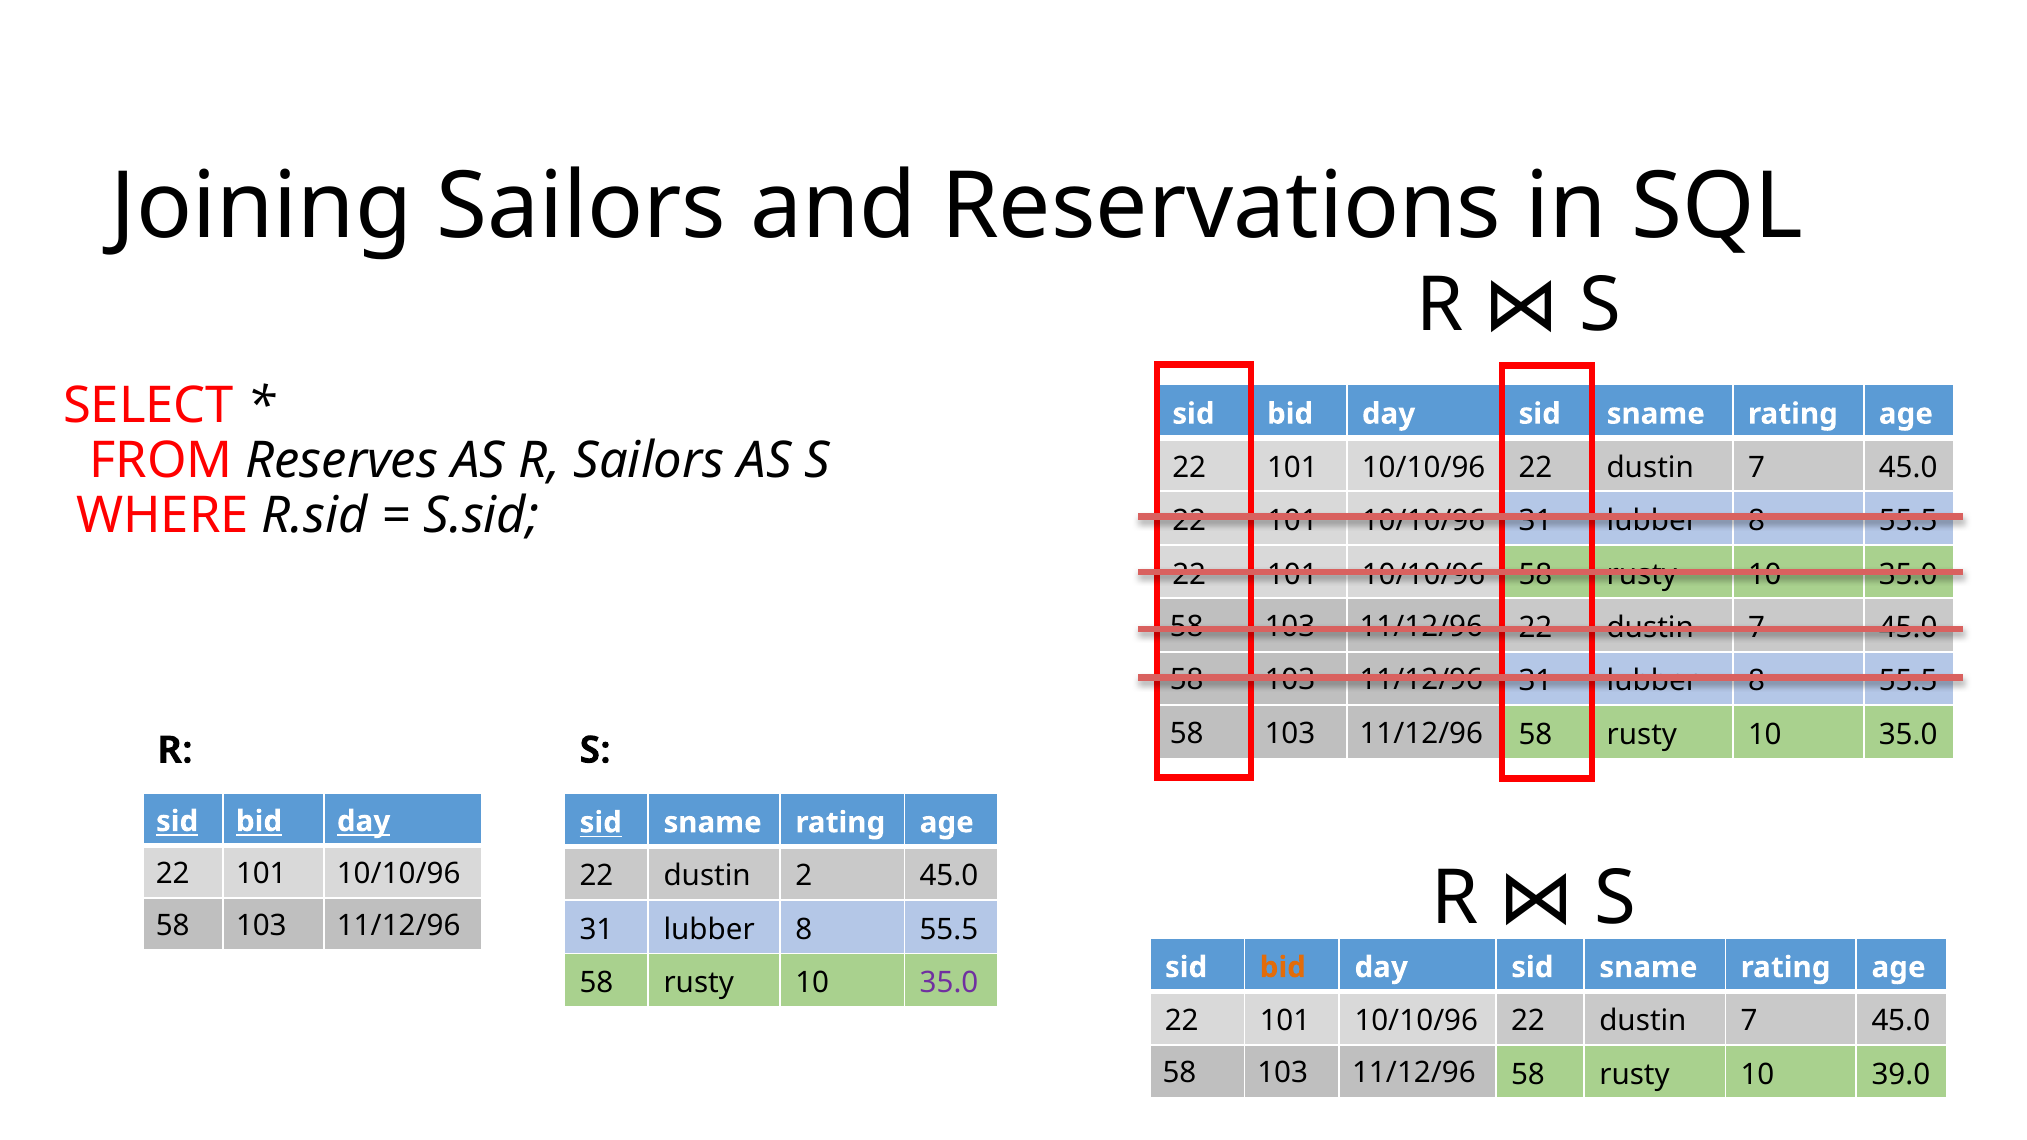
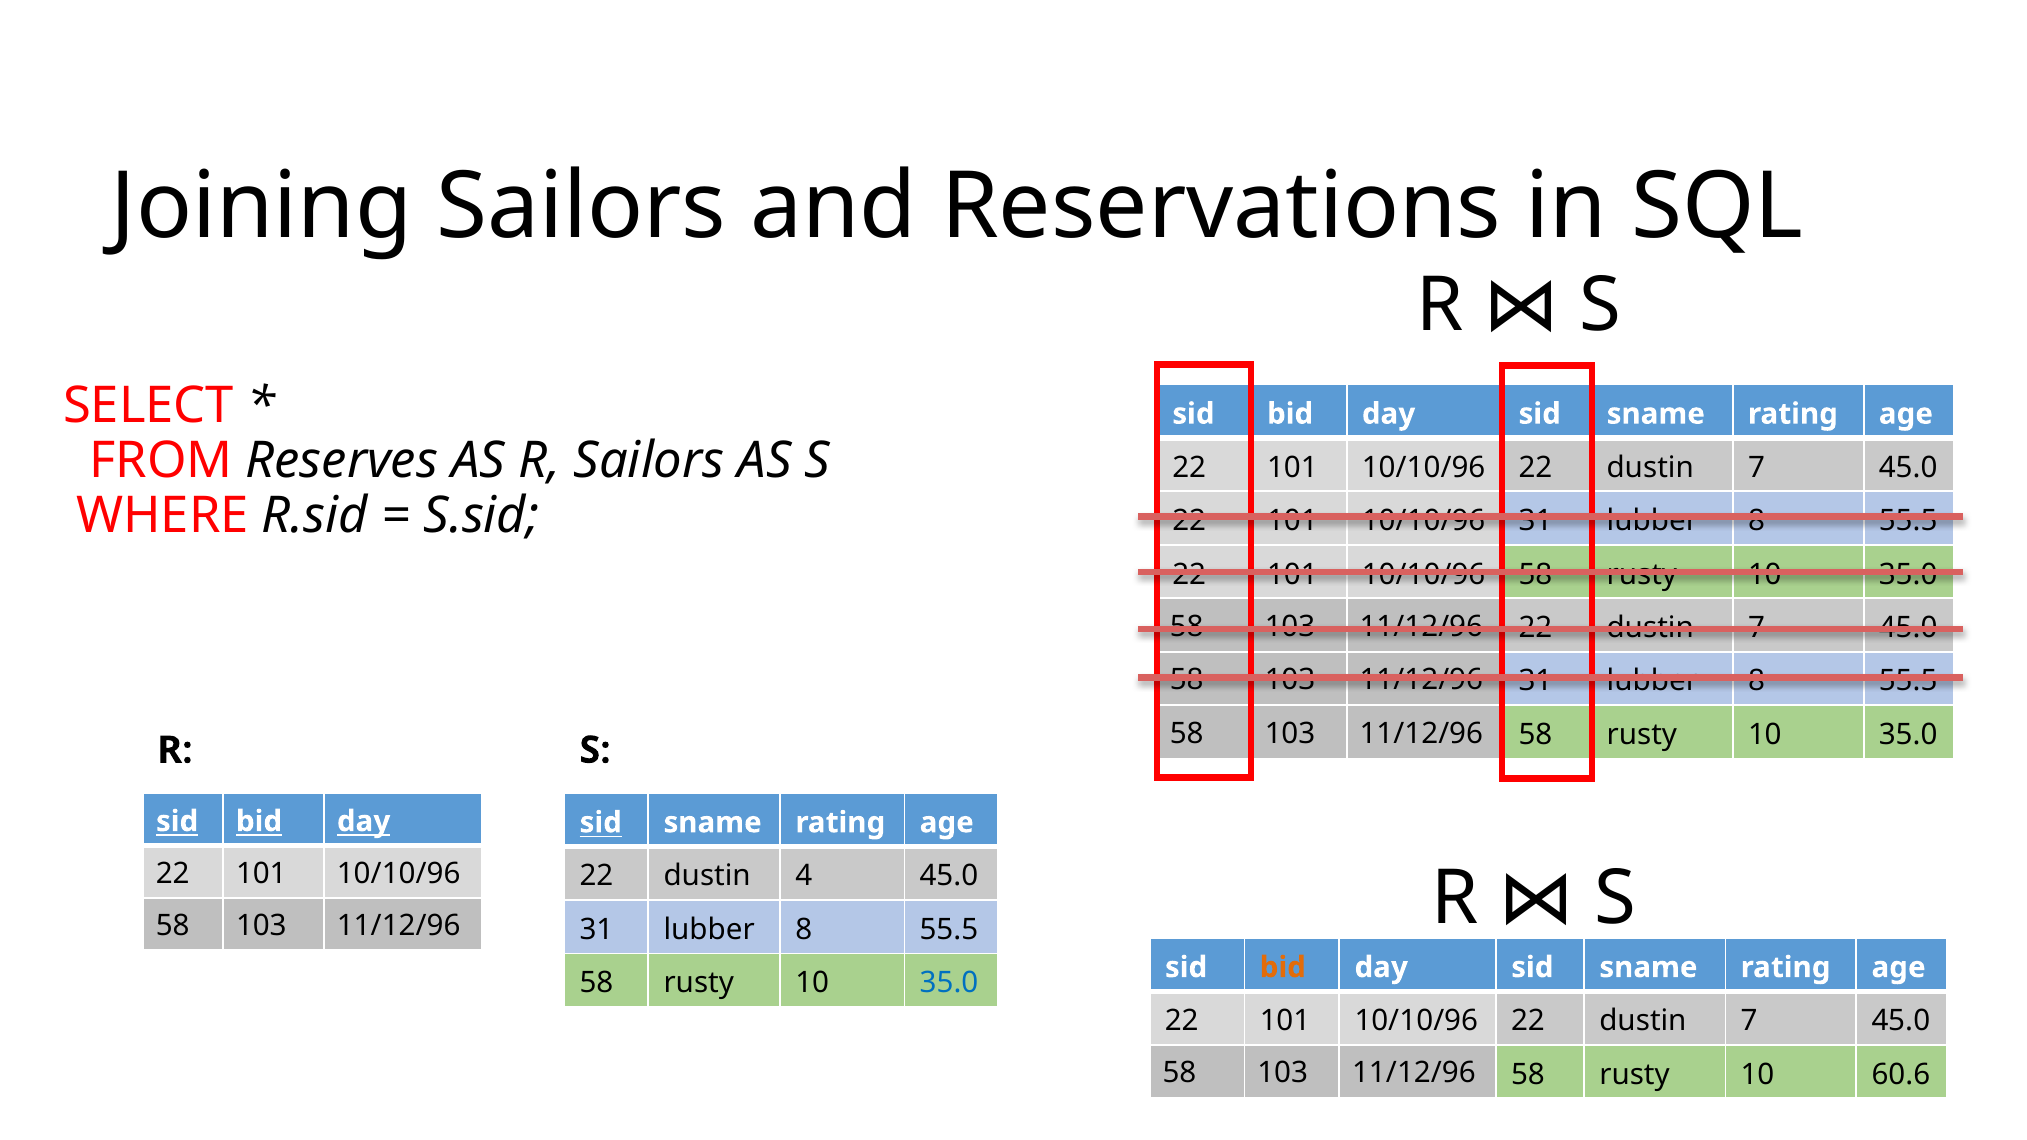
2: 2 -> 4
35.0 at (949, 983) colour: purple -> blue
39.0: 39.0 -> 60.6
